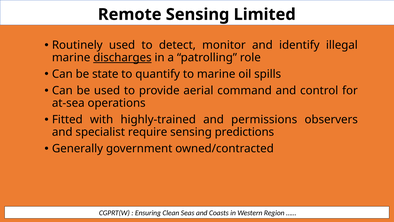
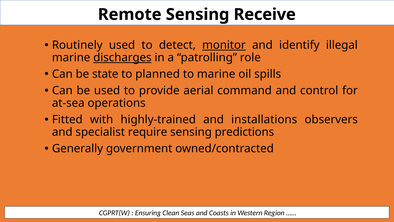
Limited: Limited -> Receive
monitor underline: none -> present
quantify: quantify -> planned
permissions: permissions -> installations
